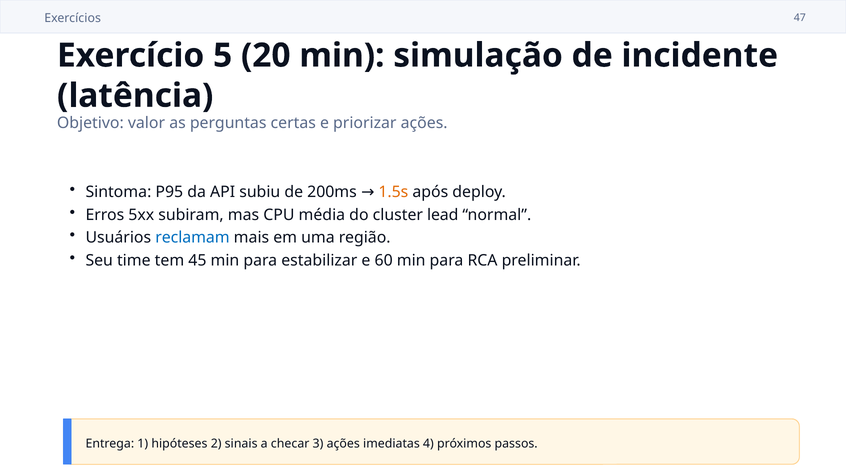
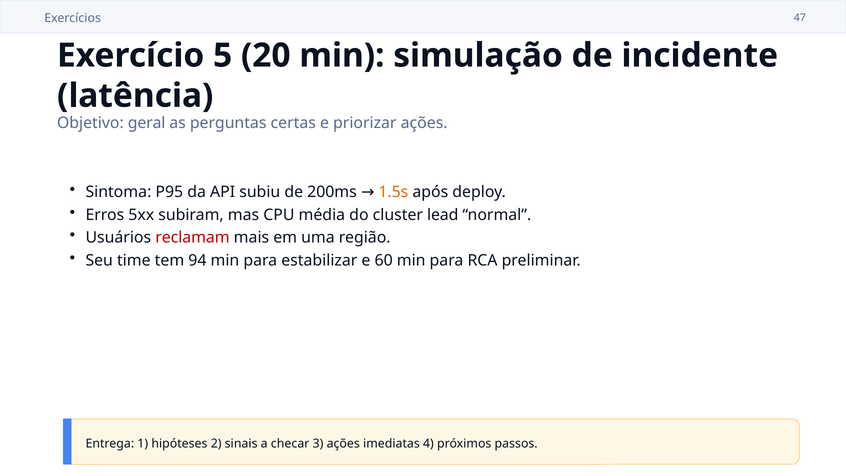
valor: valor -> geral
reclamam colour: blue -> red
45: 45 -> 94
